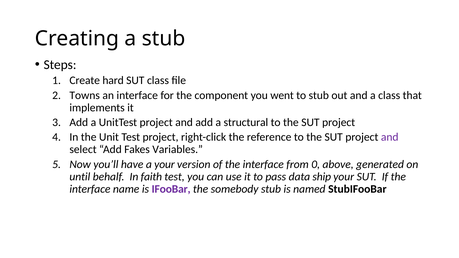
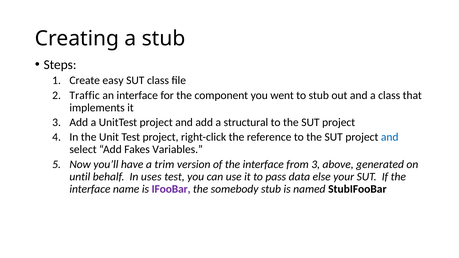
hard: hard -> easy
Towns: Towns -> Traffic
and at (390, 137) colour: purple -> blue
a your: your -> trim
from 0: 0 -> 3
faith: faith -> uses
ship: ship -> else
